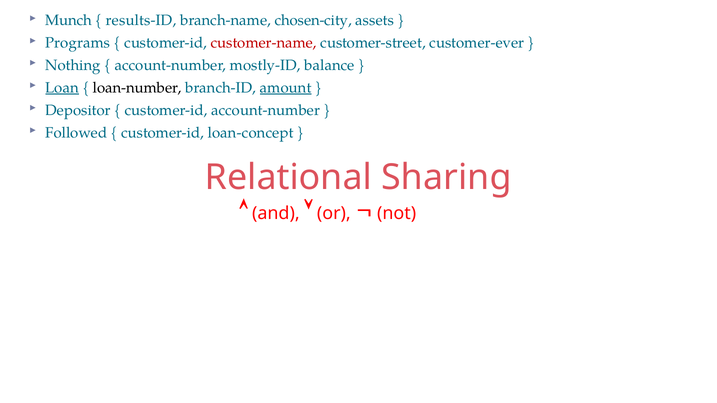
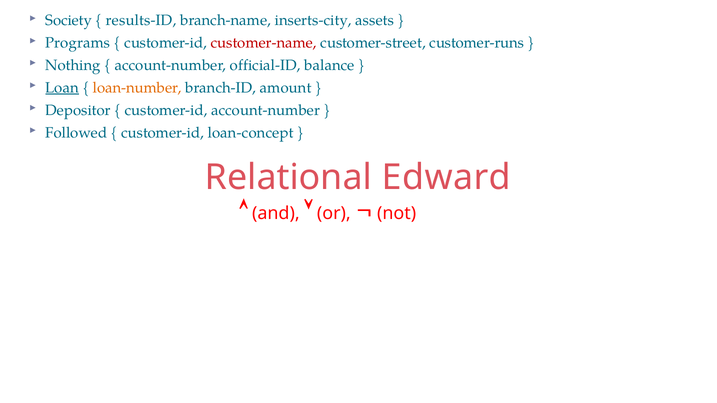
Munch: Munch -> Society
chosen-city: chosen-city -> inserts-city
customer-ever: customer-ever -> customer-runs
mostly-ID: mostly-ID -> official-ID
loan-number colour: black -> orange
amount underline: present -> none
Sharing: Sharing -> Edward
